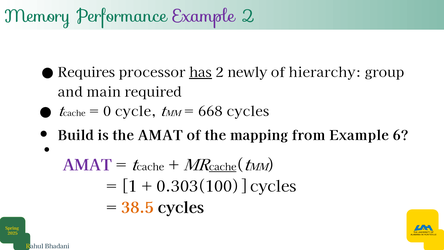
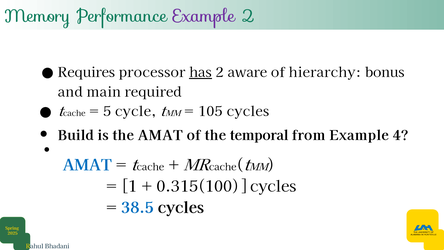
newly: newly -> aware
group: group -> bonus
0: 0 -> 5
668: 668 -> 105
mapping: mapping -> temporal
6: 6 -> 4
AMAT at (87, 165) colour: purple -> blue
cache at (223, 167) underline: present -> none
0.303(100: 0.303(100 -> 0.315(100
38.5 colour: orange -> blue
